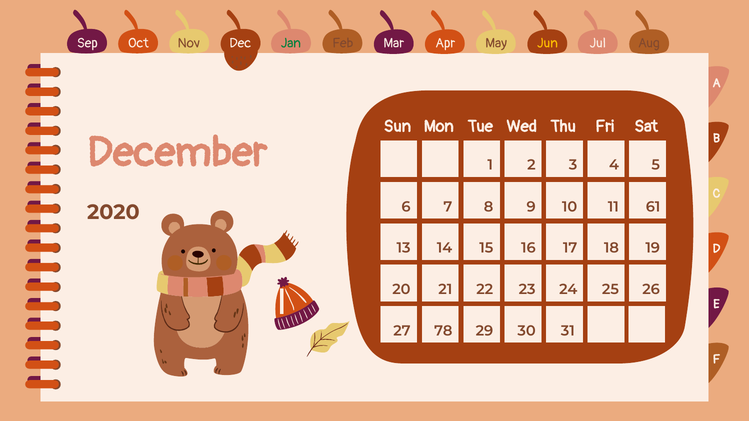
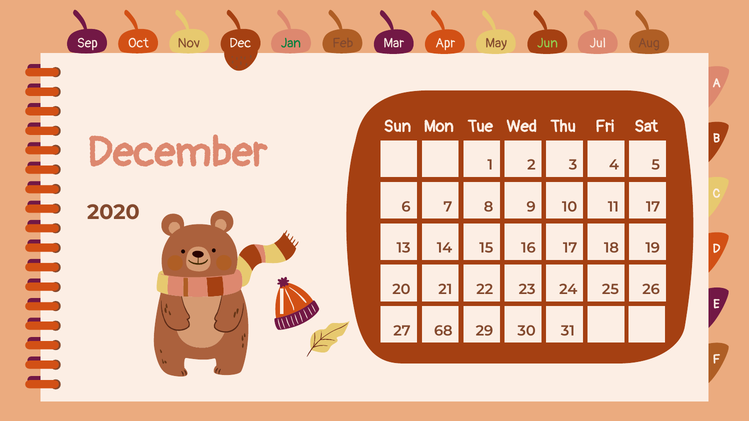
Jun colour: yellow -> light green
11 61: 61 -> 17
78: 78 -> 68
